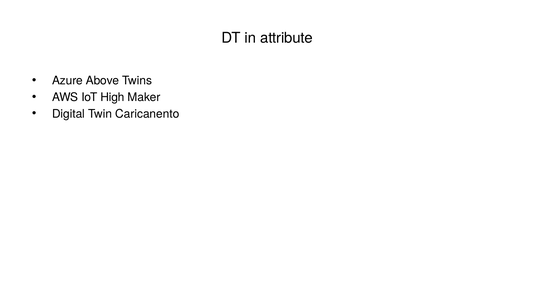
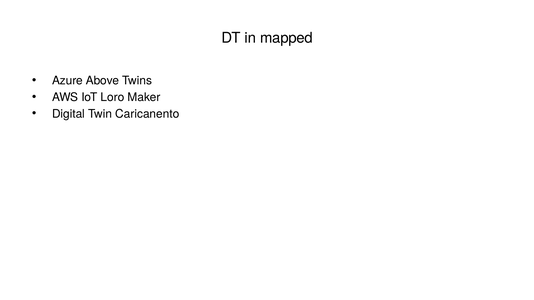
attribute: attribute -> mapped
High: High -> Loro
